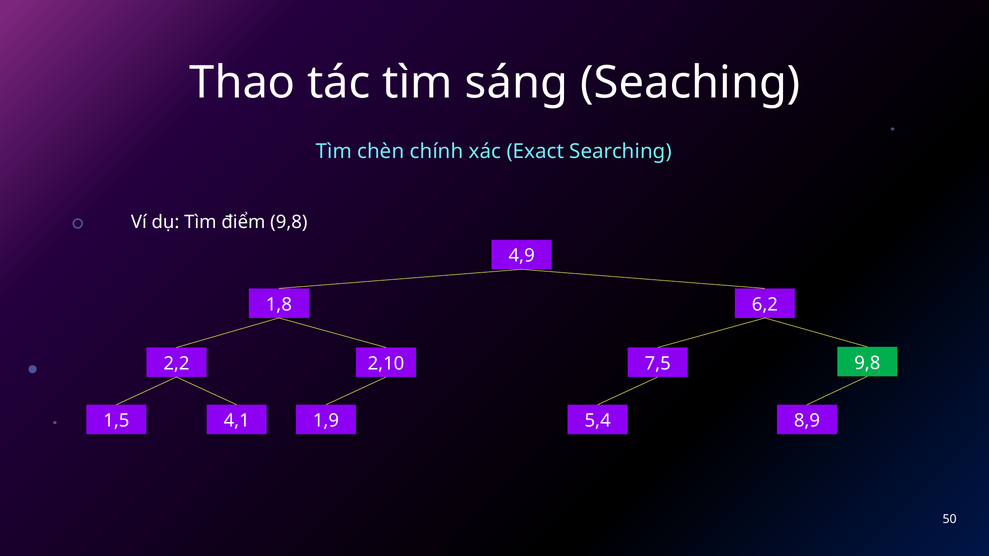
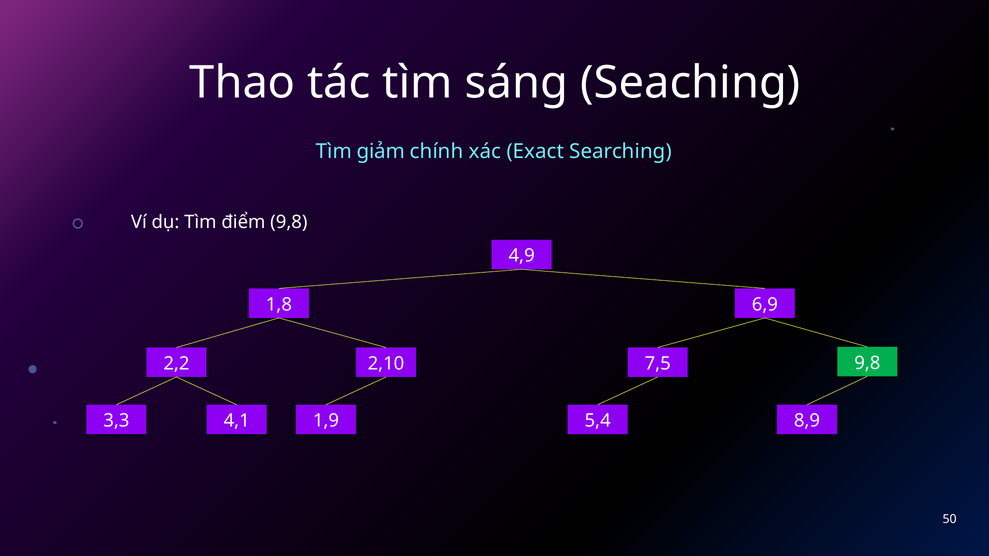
chèn: chèn -> giảm
6,2: 6,2 -> 6,9
1,5: 1,5 -> 3,3
